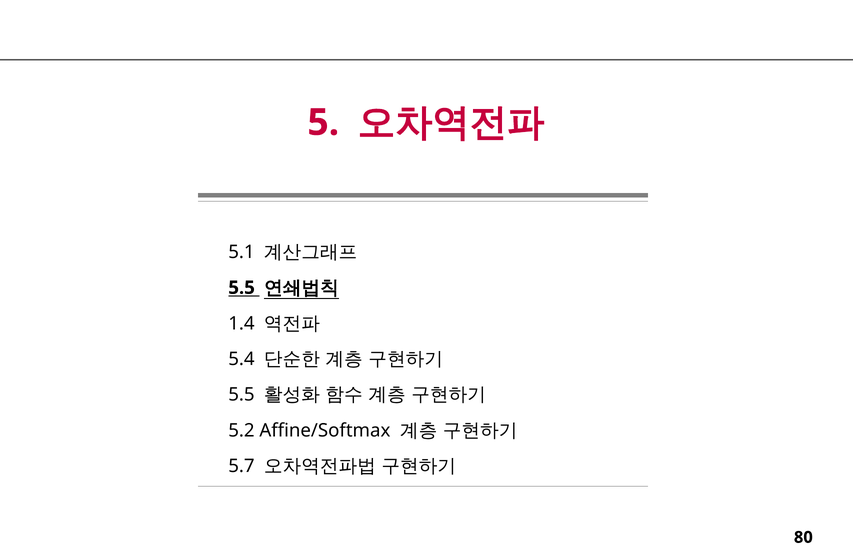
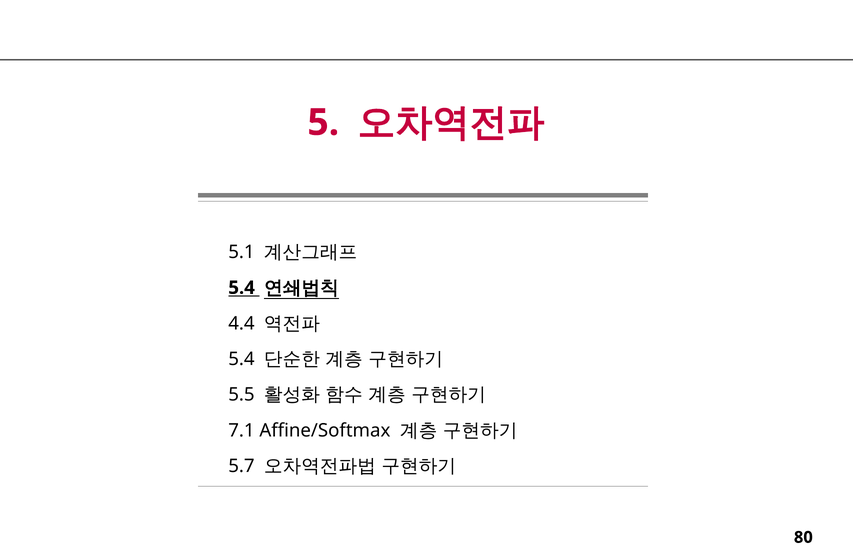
5.5 at (242, 288): 5.5 -> 5.4
1.4: 1.4 -> 4.4
5.2: 5.2 -> 7.1
